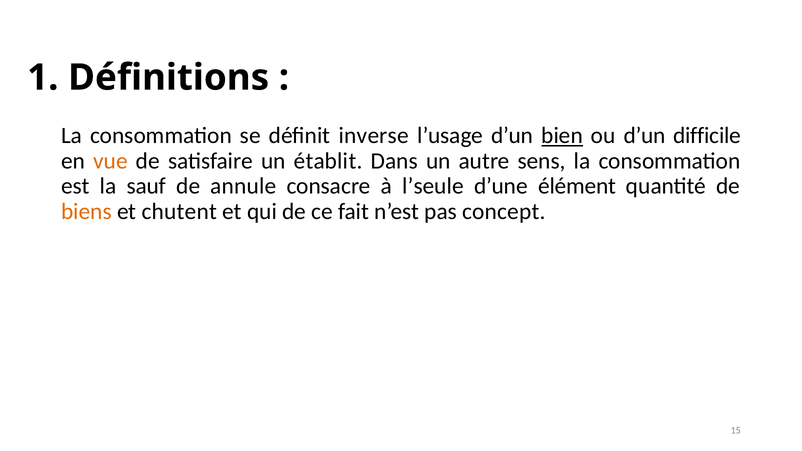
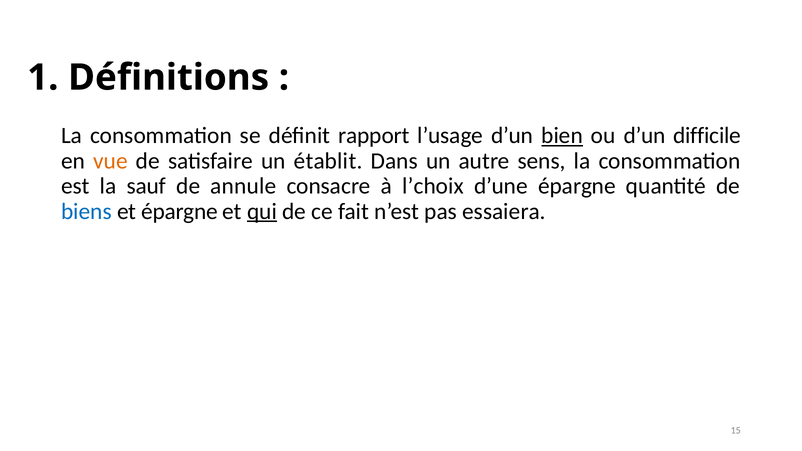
inverse: inverse -> rapport
l’seule: l’seule -> l’choix
d’une élément: élément -> épargne
biens colour: orange -> blue
et chutent: chutent -> épargne
qui underline: none -> present
concept: concept -> essaiera
